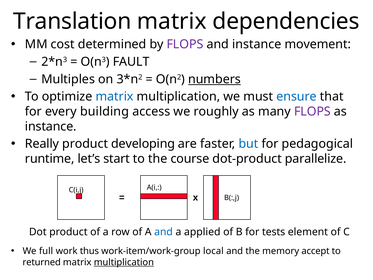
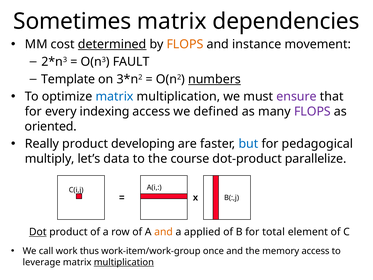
Translation: Translation -> Sometimes
determined underline: none -> present
FLOPS at (185, 44) colour: purple -> orange
Multiples: Multiples -> Template
ensure colour: blue -> purple
building: building -> indexing
roughly: roughly -> defined
instance at (51, 126): instance -> oriented
runtime: runtime -> multiply
start: start -> data
Dot underline: none -> present
and at (164, 232) colour: blue -> orange
tests: tests -> total
full: full -> call
local: local -> once
memory accept: accept -> access
returned: returned -> leverage
